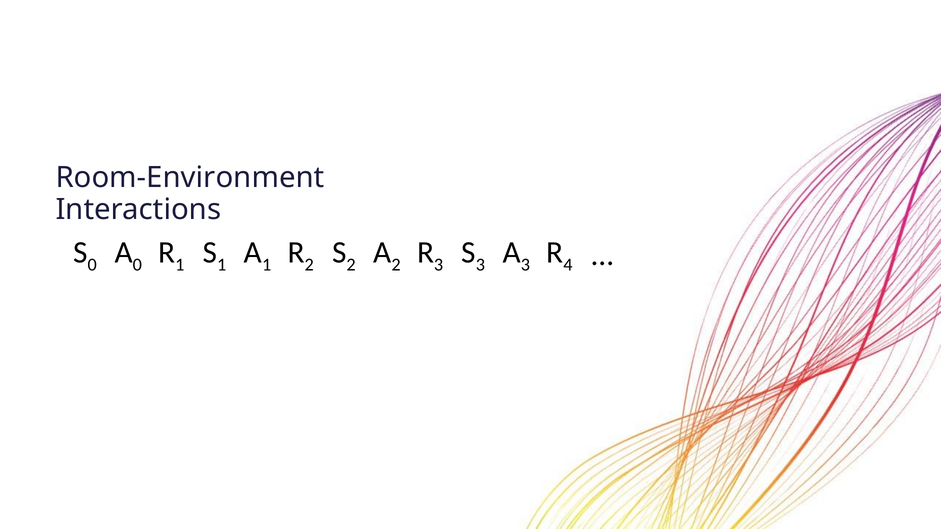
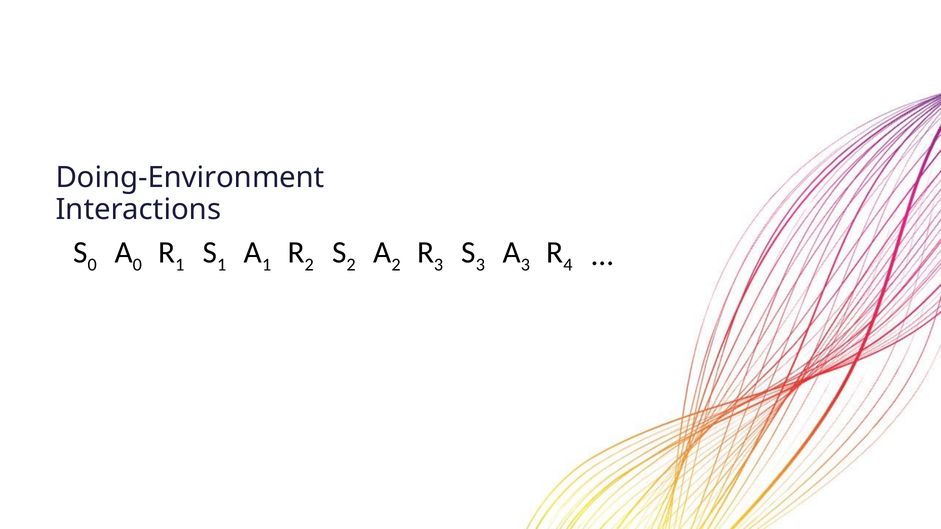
Room-Environment: Room-Environment -> Doing-Environment
